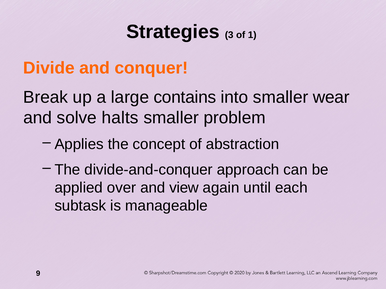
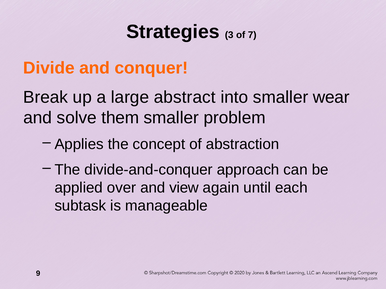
1: 1 -> 7
contains: contains -> abstract
halts: halts -> them
